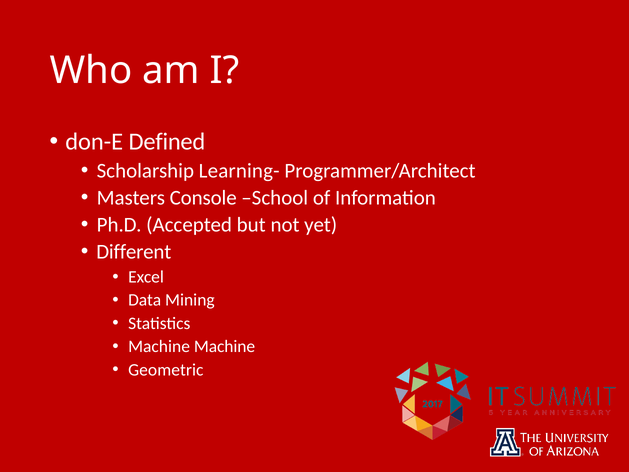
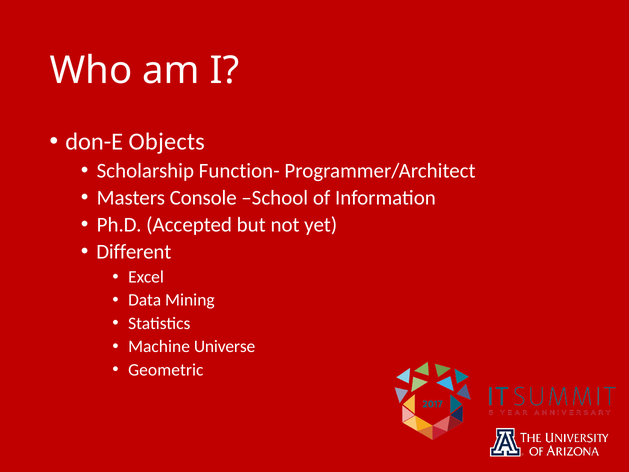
Defined: Defined -> Objects
Learning-: Learning- -> Function-
Machine Machine: Machine -> Universe
